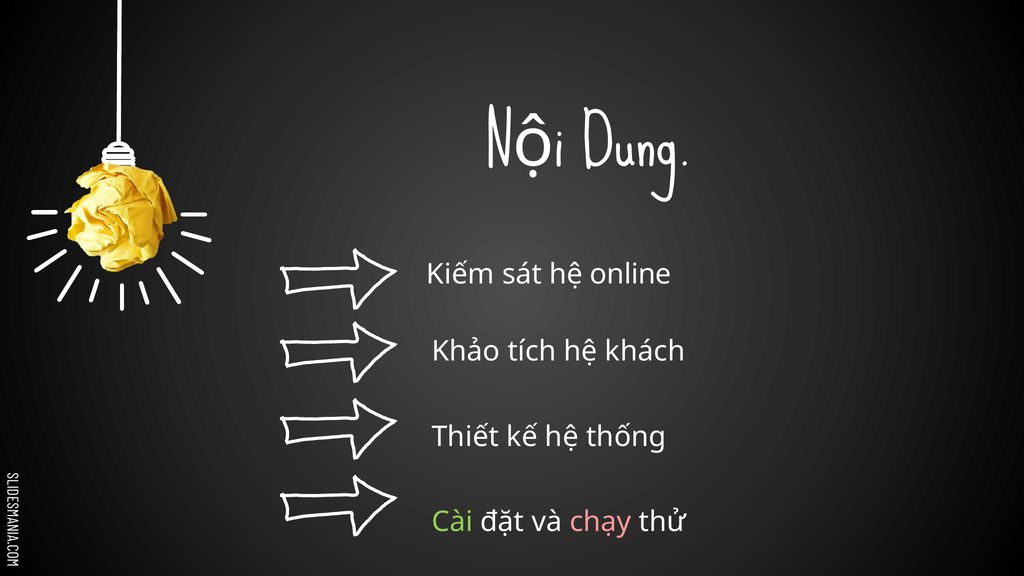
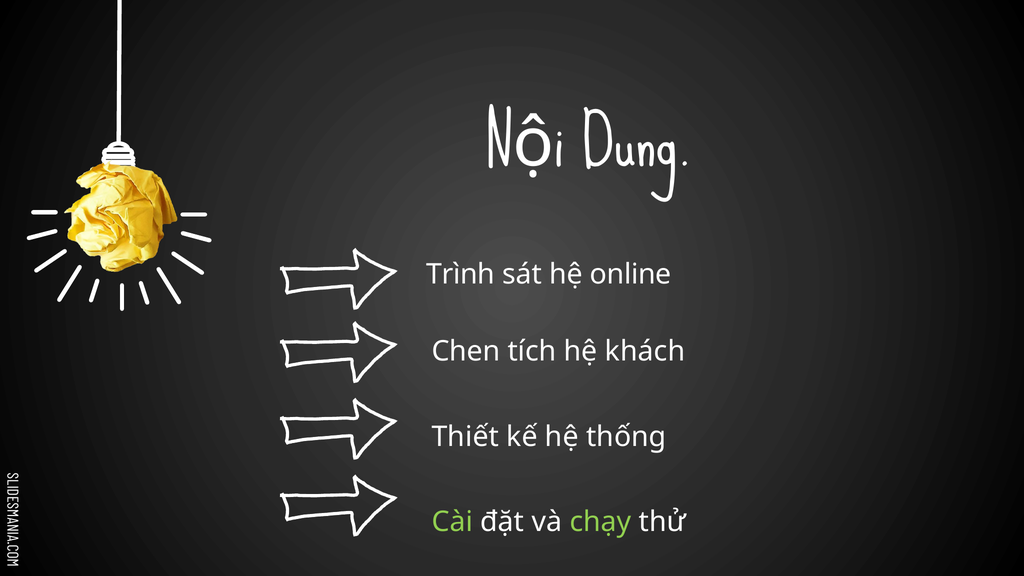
Kiếm: Kiếm -> Trình
Khảo: Khảo -> Chen
chạy colour: pink -> light green
